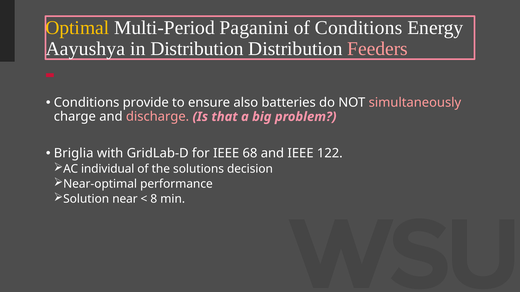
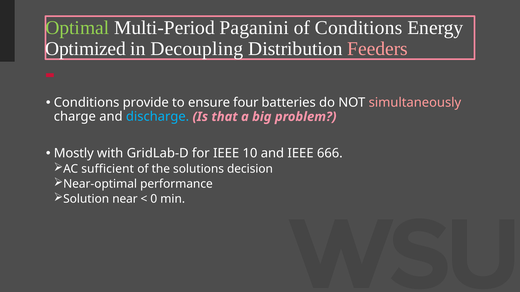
Optimal colour: yellow -> light green
Aayushya: Aayushya -> Optimized
in Distribution: Distribution -> Decoupling
also: also -> four
discharge colour: pink -> light blue
Briglia: Briglia -> Mostly
68: 68 -> 10
122: 122 -> 666
individual: individual -> sufficient
8: 8 -> 0
